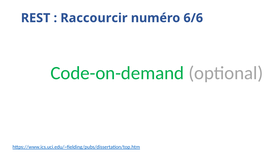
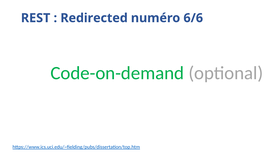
Raccourcir: Raccourcir -> Redirected
